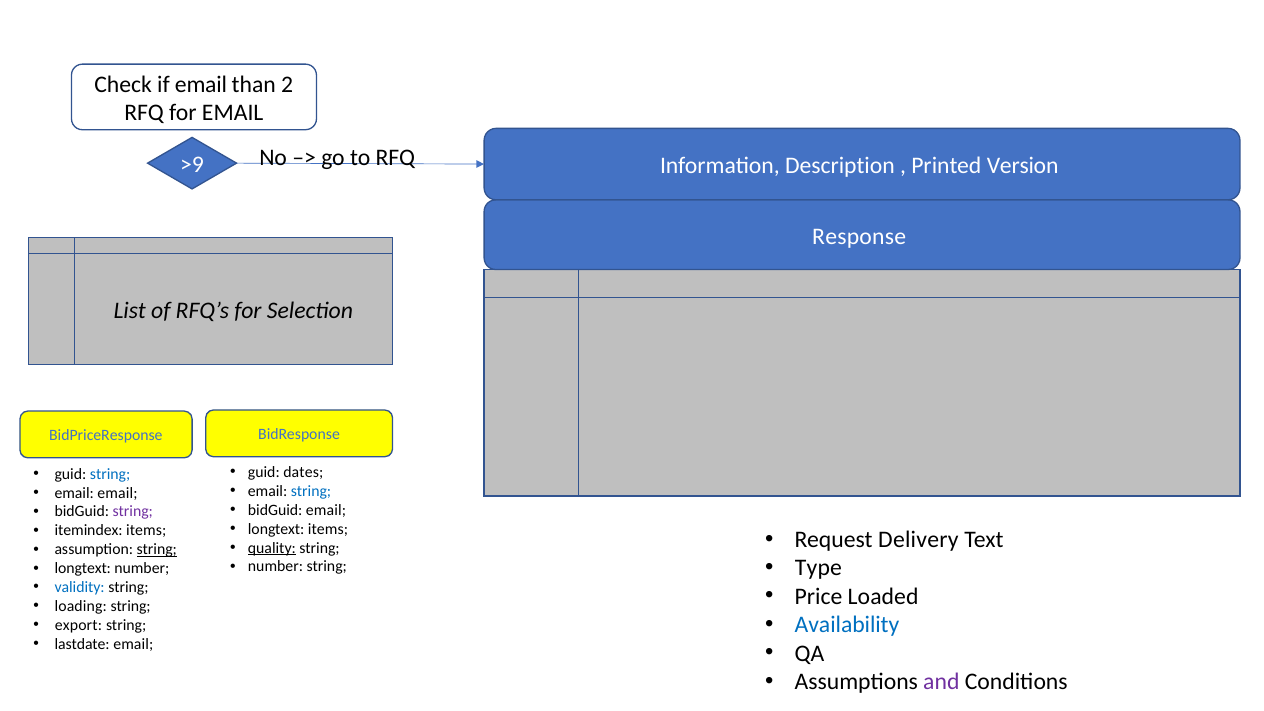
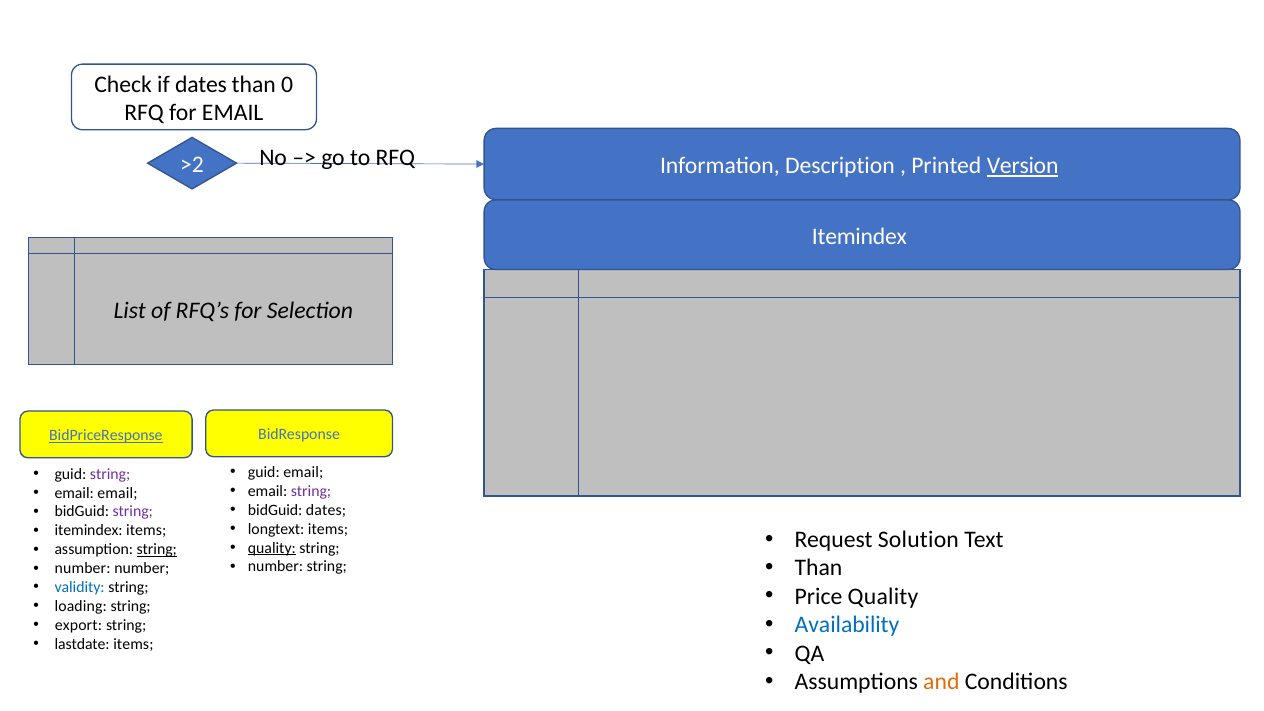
if email: email -> dates
2: 2 -> 0
>9: >9 -> >2
Version underline: none -> present
Response at (859, 236): Response -> Itemindex
BidPriceResponse underline: none -> present
guid dates: dates -> email
string at (110, 474) colour: blue -> purple
string at (311, 491) colour: blue -> purple
bidGuid email: email -> dates
Delivery: Delivery -> Solution
Type at (818, 568): Type -> Than
longtext at (83, 569): longtext -> number
Price Loaded: Loaded -> Quality
lastdate email: email -> items
and colour: purple -> orange
